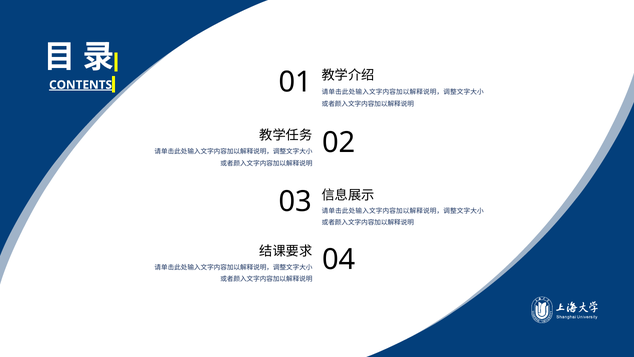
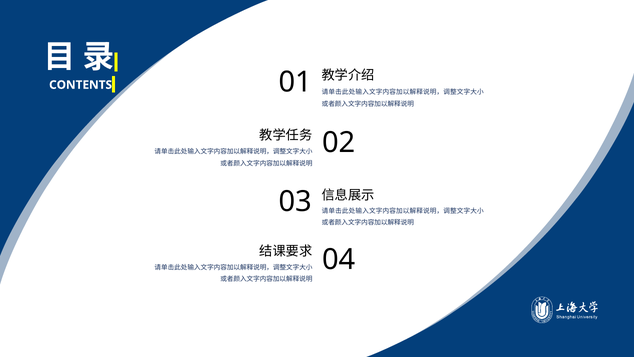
CONTENTS underline: present -> none
